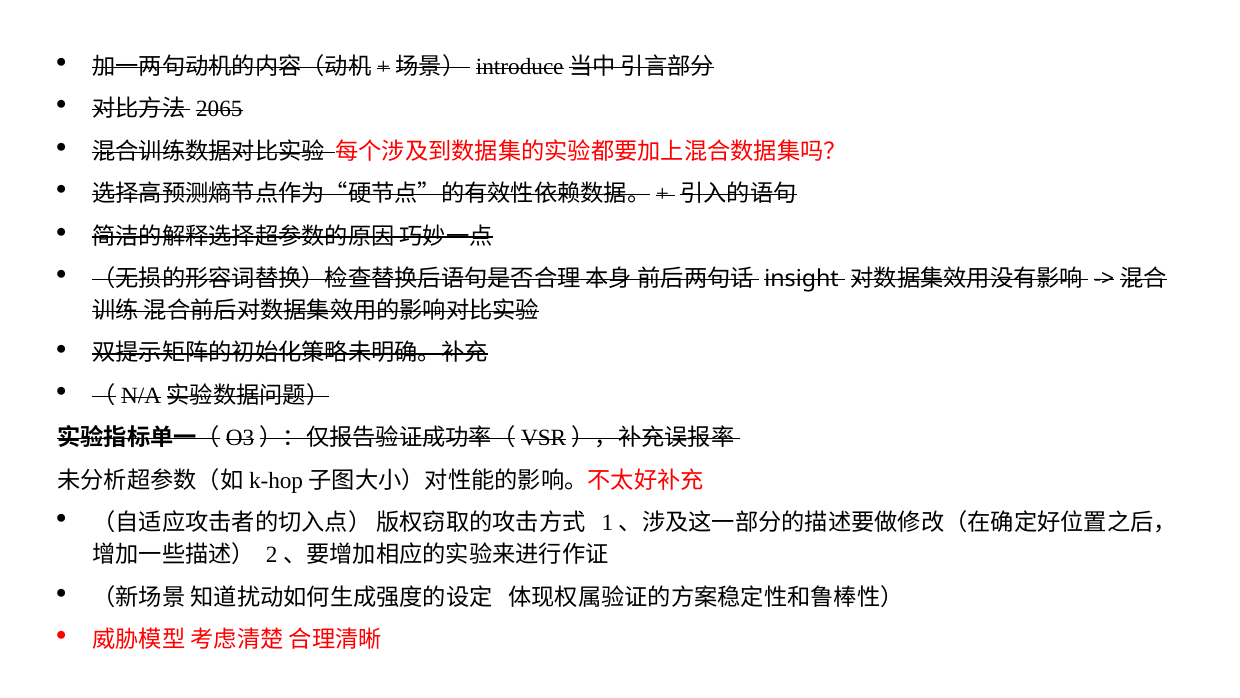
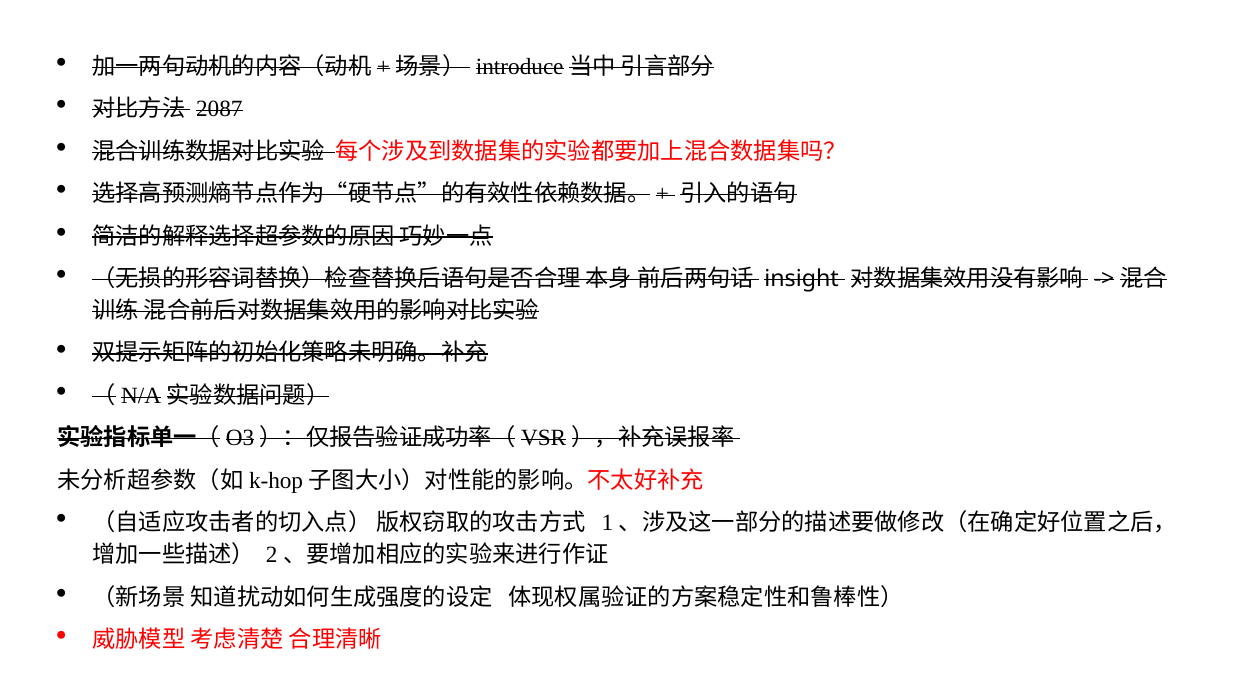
2065: 2065 -> 2087
